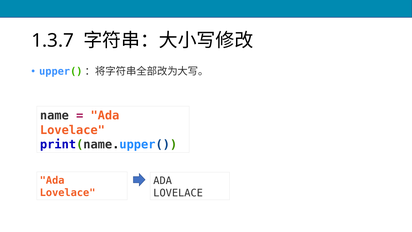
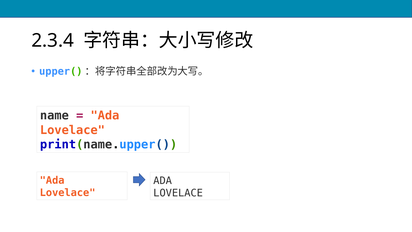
1.3.7: 1.3.7 -> 2.3.4
